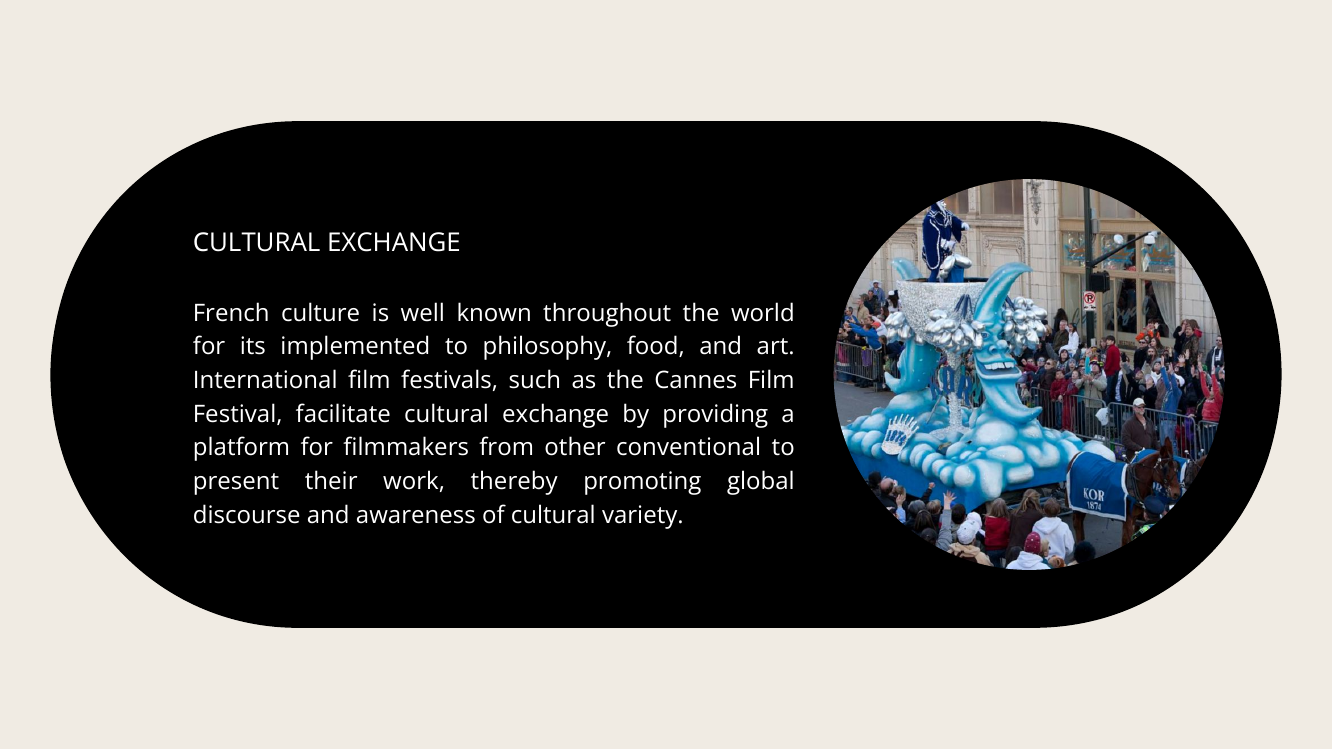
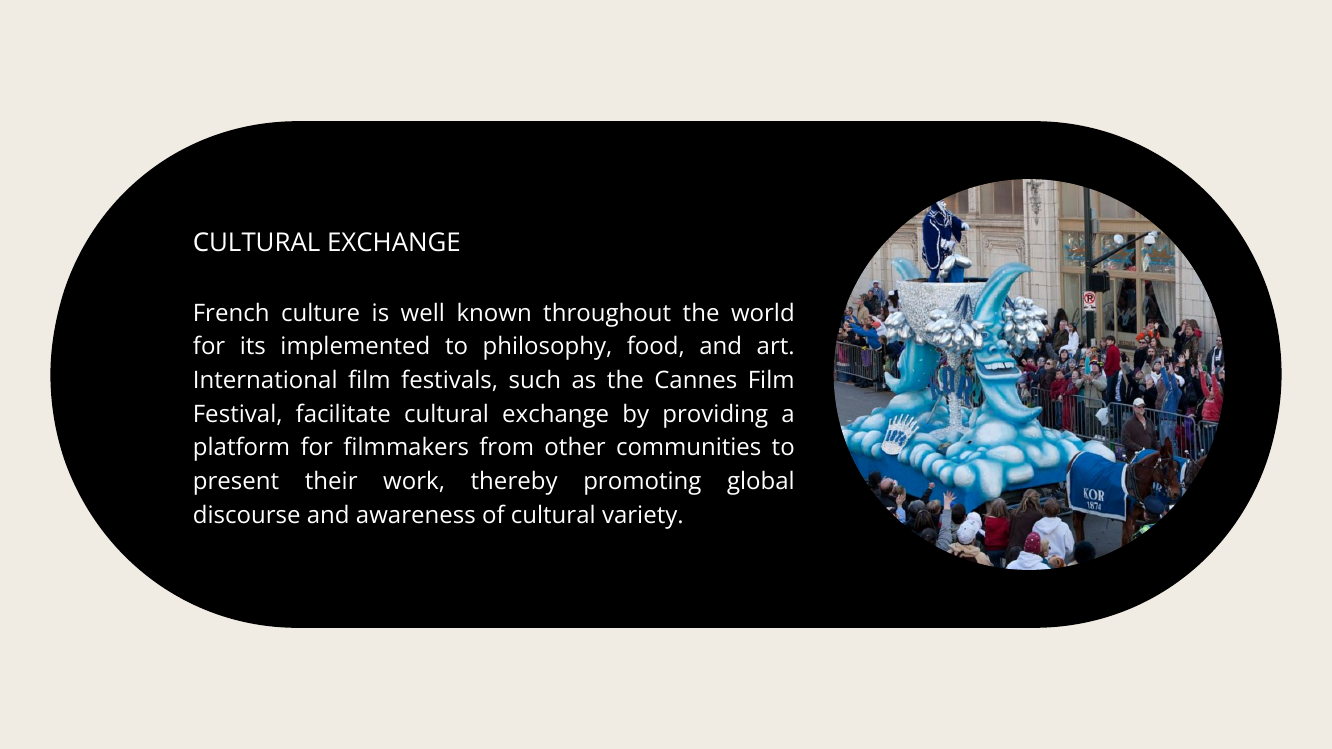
conventional: conventional -> communities
